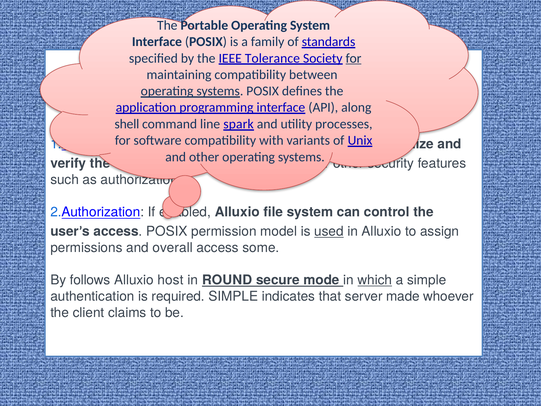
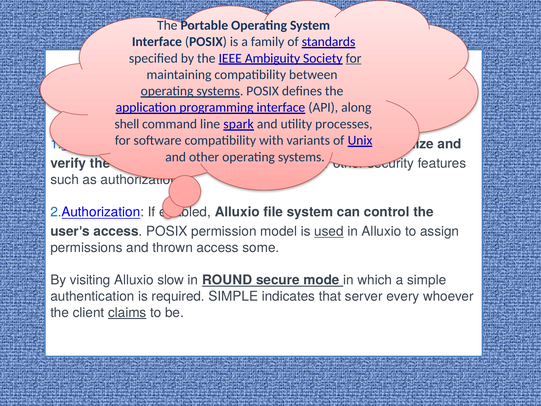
Tolerance: Tolerance -> Ambiguity
overall: overall -> thrown
follows: follows -> visiting
host: host -> slow
which underline: present -> none
made: made -> every
claims underline: none -> present
